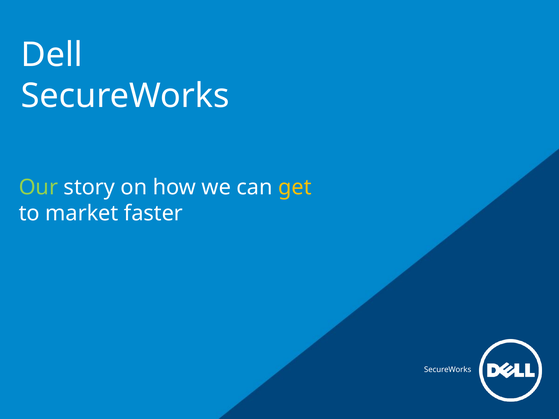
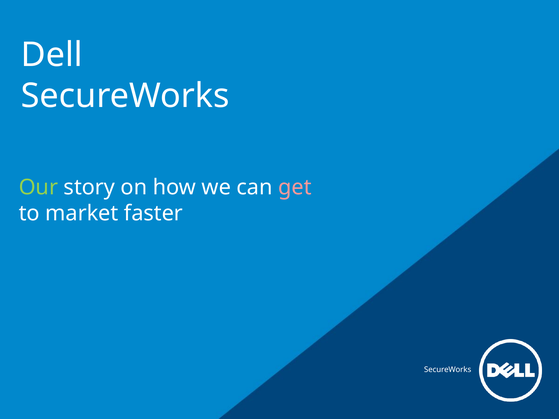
get colour: yellow -> pink
